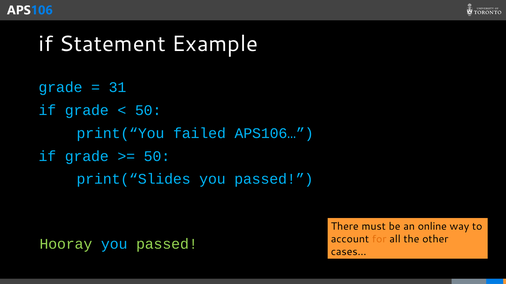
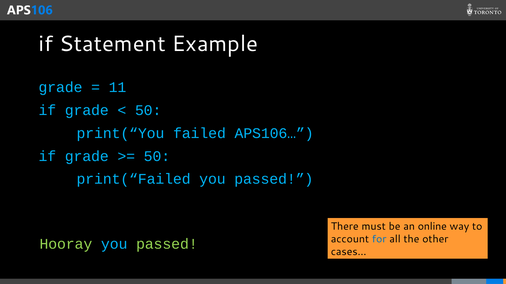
31: 31 -> 11
print(“Slides: print(“Slides -> print(“Failed
for colour: orange -> blue
